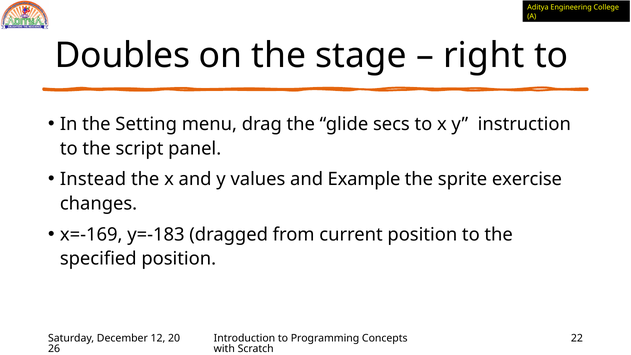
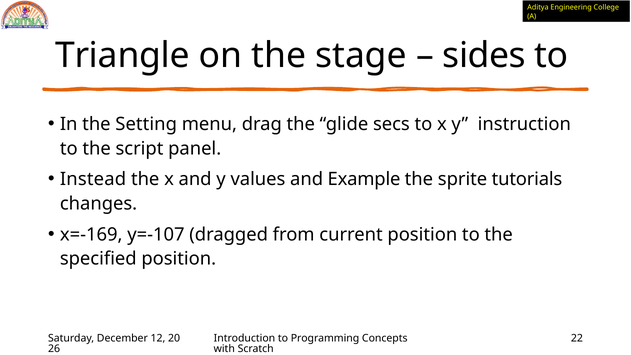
Doubles: Doubles -> Triangle
right: right -> sides
exercise: exercise -> tutorials
y=-183: y=-183 -> y=-107
